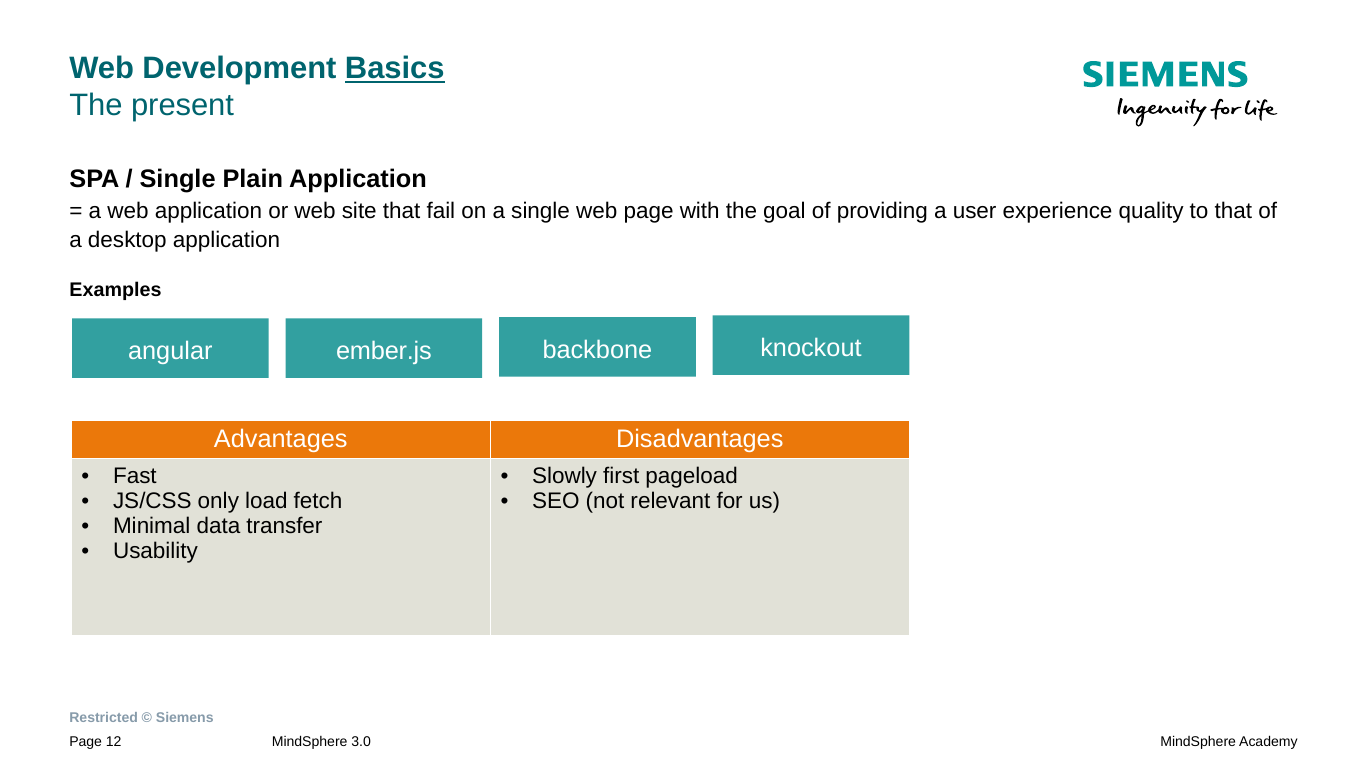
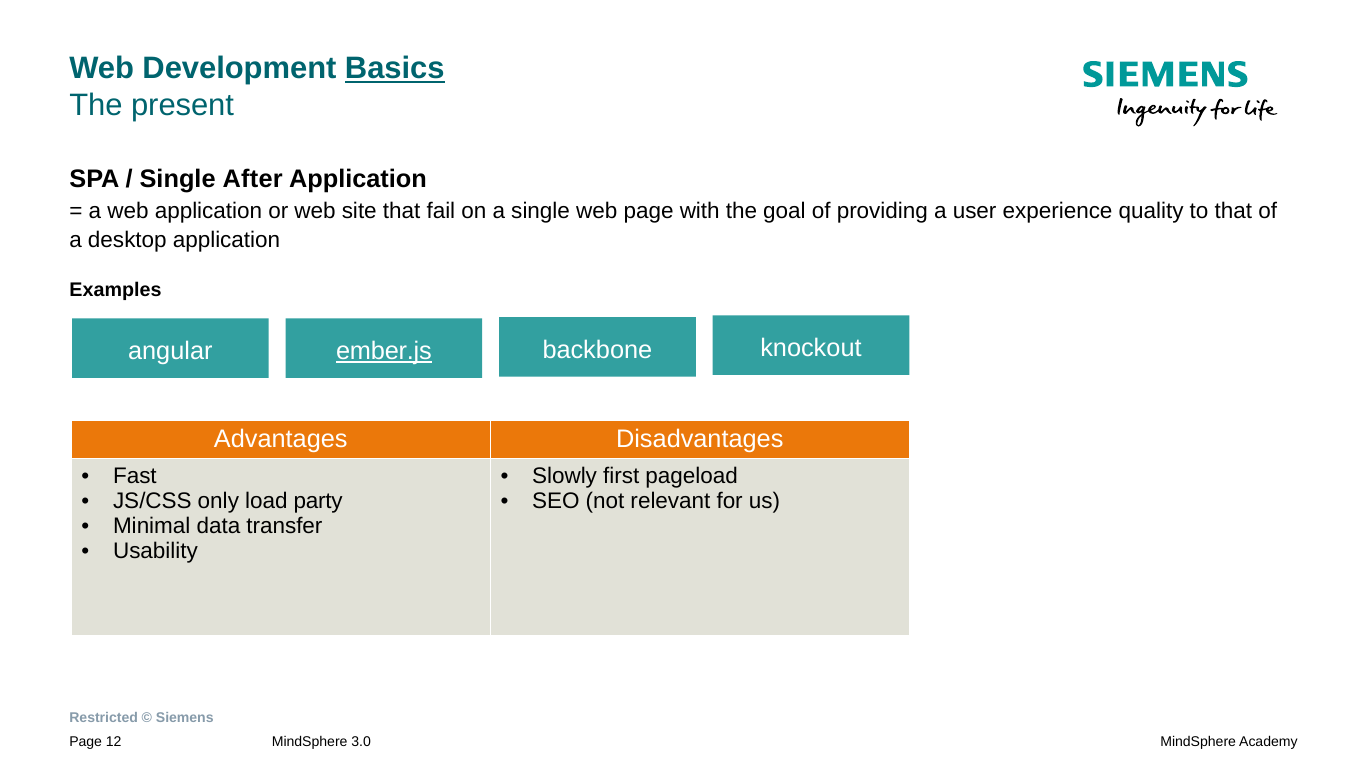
Plain: Plain -> After
ember.js underline: none -> present
fetch: fetch -> party
